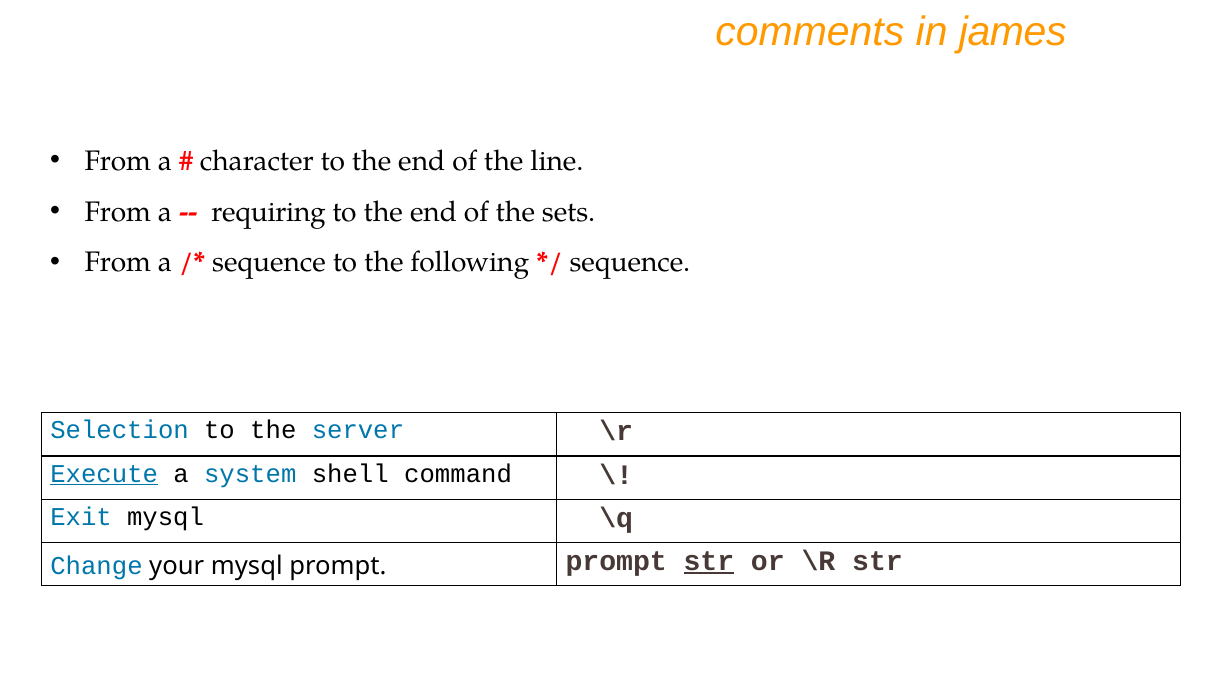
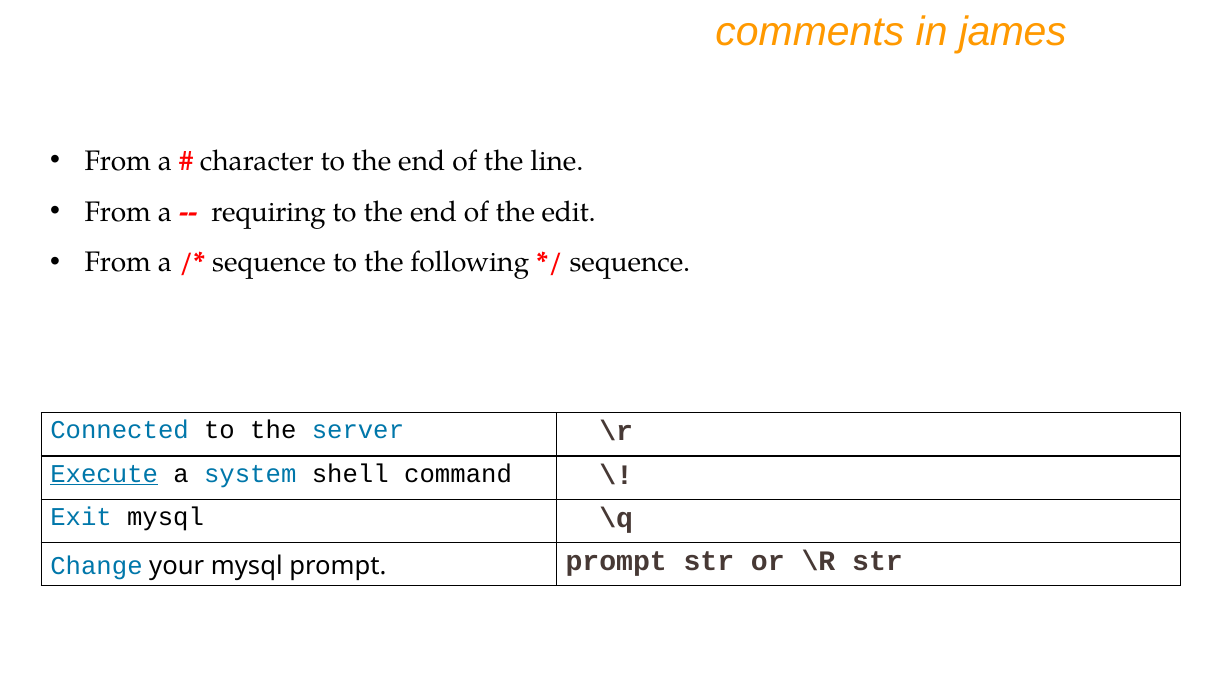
sets: sets -> edit
Selection: Selection -> Connected
str at (709, 560) underline: present -> none
